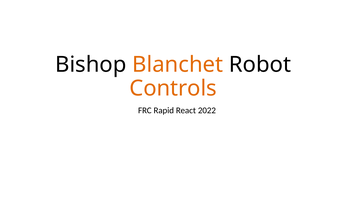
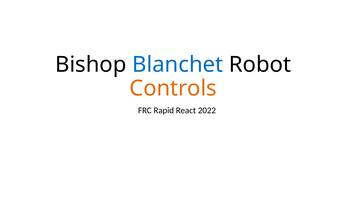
Blanchet colour: orange -> blue
